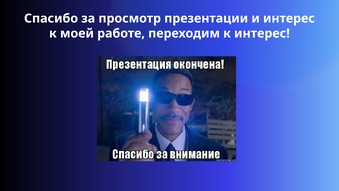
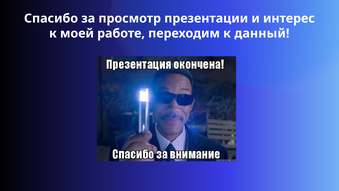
к интерес: интерес -> данный
